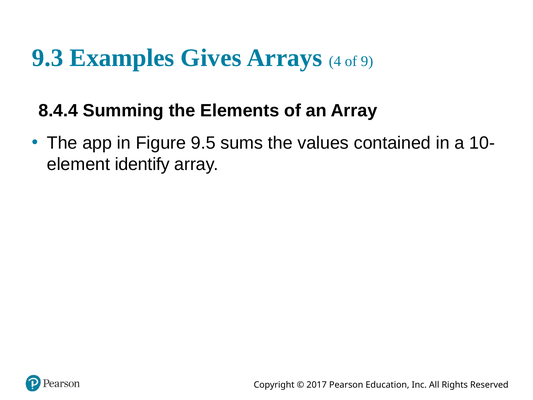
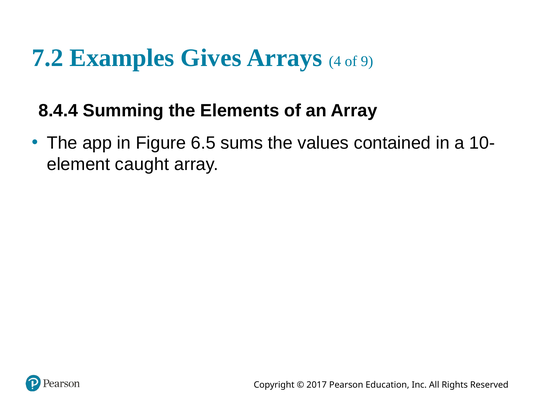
9.3: 9.3 -> 7.2
9.5: 9.5 -> 6.5
identify: identify -> caught
